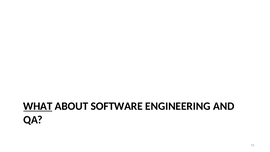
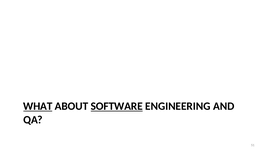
SOFTWARE underline: none -> present
